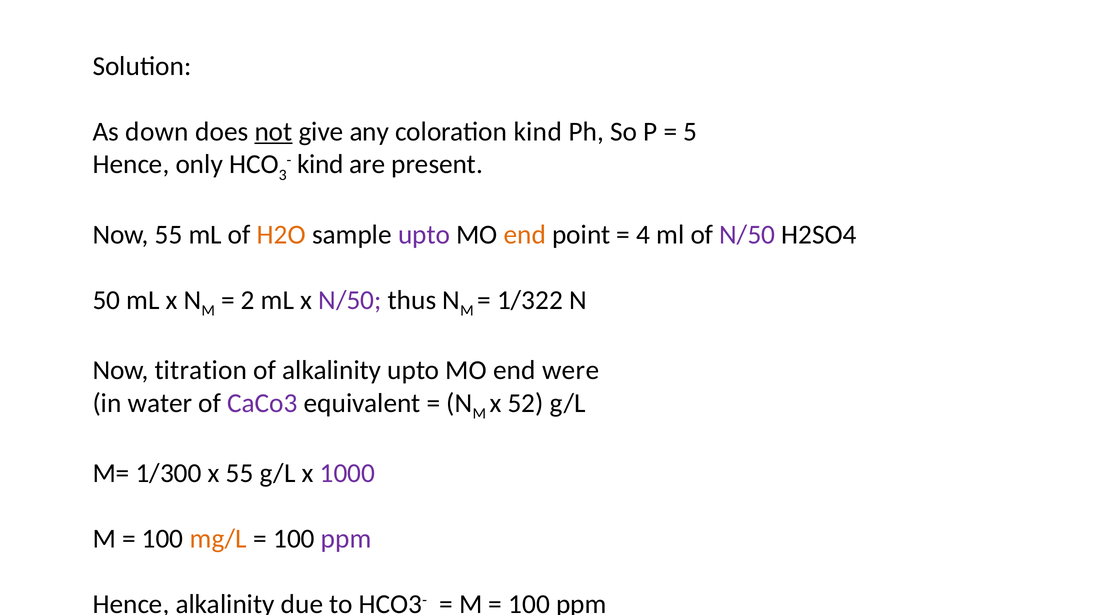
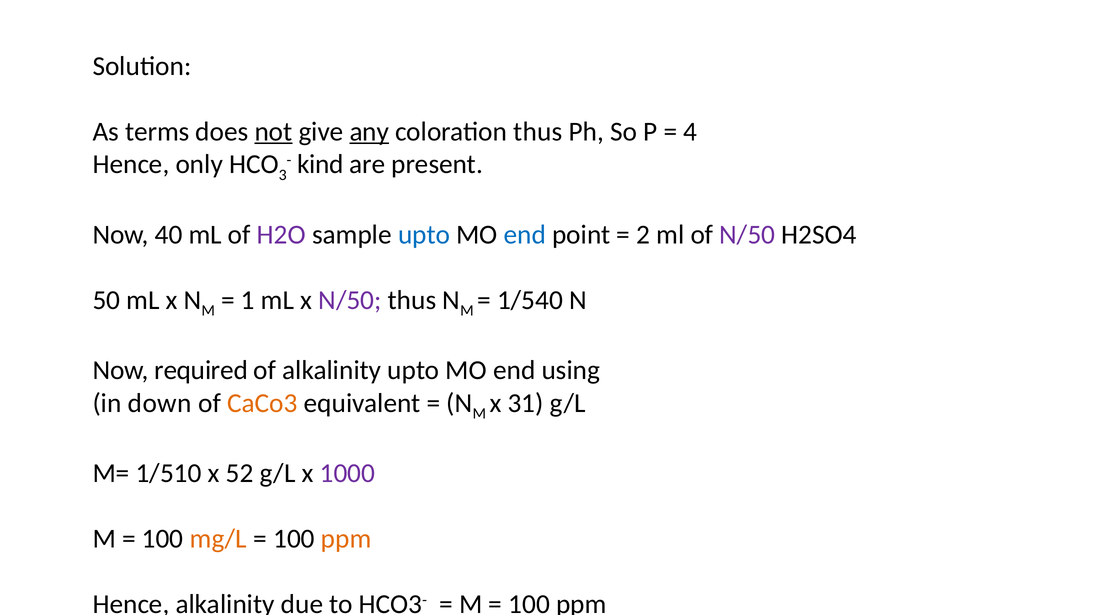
down: down -> terms
any underline: none -> present
coloration kind: kind -> thus
5: 5 -> 4
Now 55: 55 -> 40
H2O colour: orange -> purple
upto at (424, 234) colour: purple -> blue
end at (525, 234) colour: orange -> blue
4: 4 -> 2
2: 2 -> 1
1/322: 1/322 -> 1/540
titration: titration -> required
were: were -> using
water: water -> down
CaCo3 colour: purple -> orange
52: 52 -> 31
1/300: 1/300 -> 1/510
x 55: 55 -> 52
ppm at (346, 539) colour: purple -> orange
